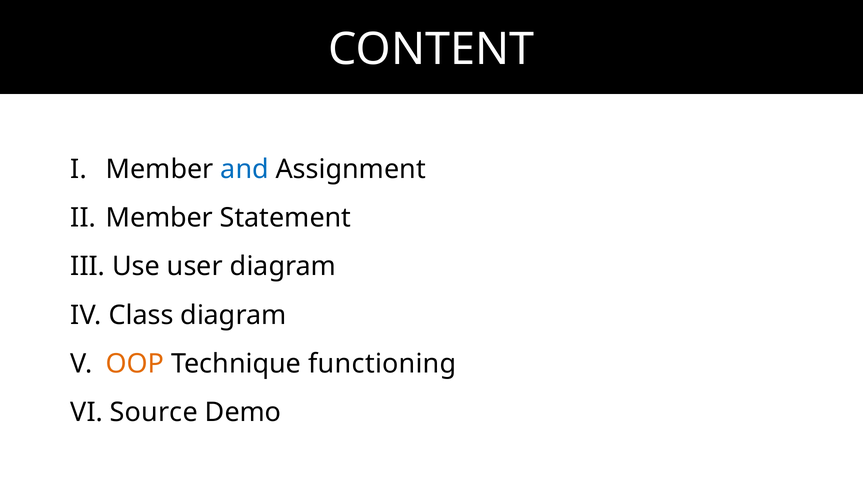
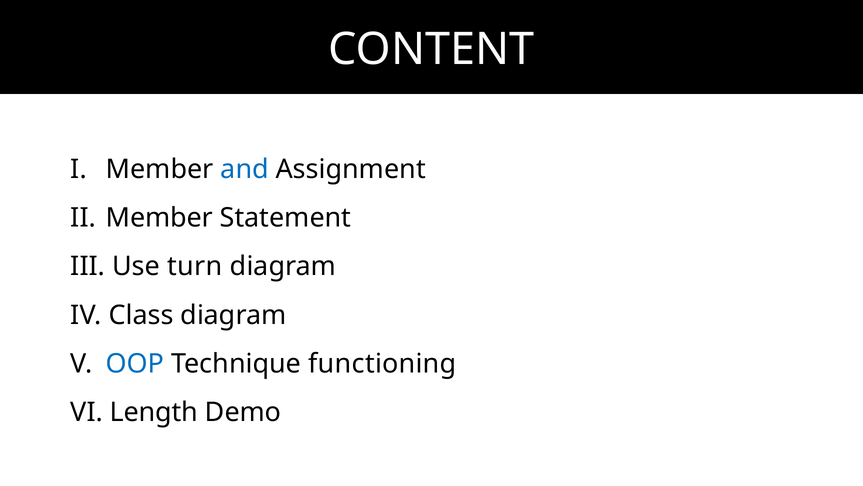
user: user -> turn
OOP colour: orange -> blue
Source: Source -> Length
